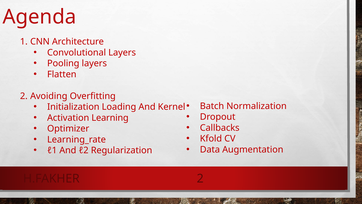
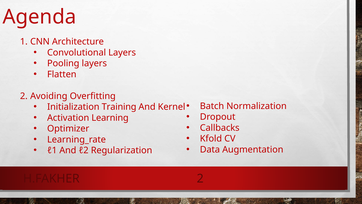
Loading: Loading -> Training
